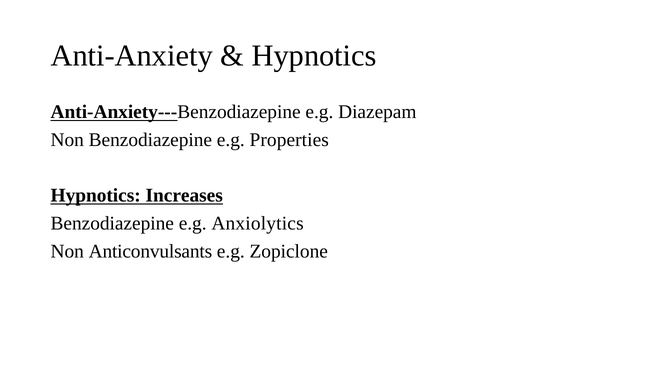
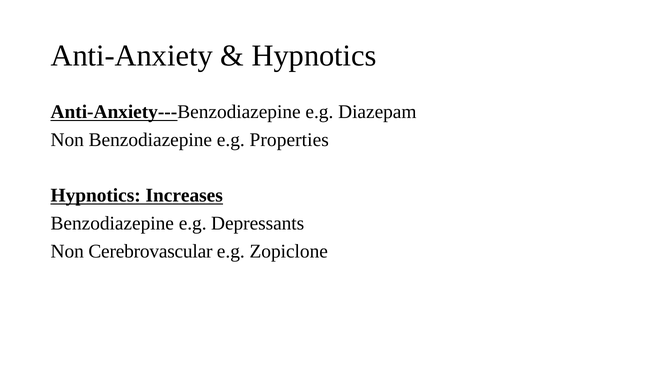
Anxiolytics: Anxiolytics -> Depressants
Anticonvulsants: Anticonvulsants -> Cerebrovascular
